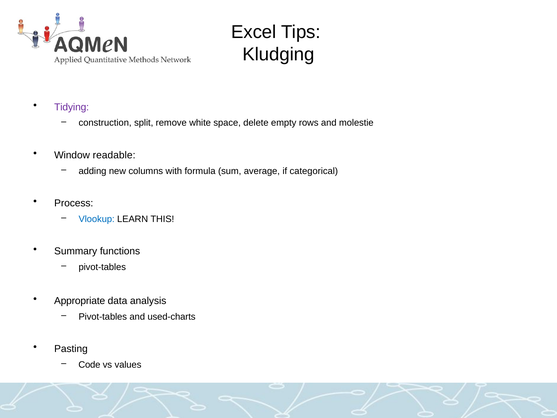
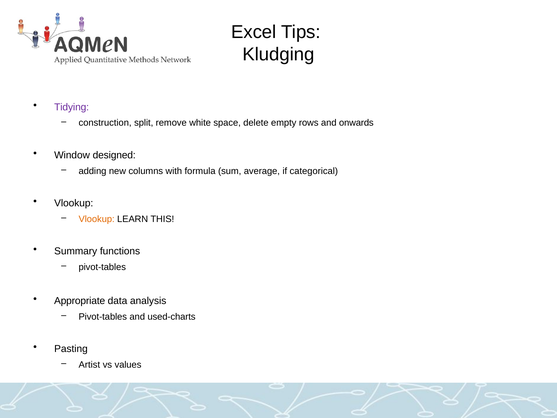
molestie: molestie -> onwards
readable: readable -> designed
Process at (74, 203): Process -> Vlookup
Vlookup at (97, 219) colour: blue -> orange
Code: Code -> Artist
